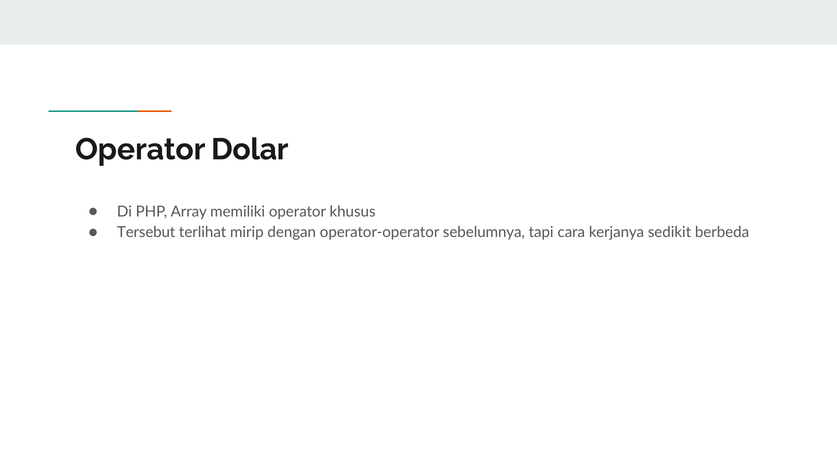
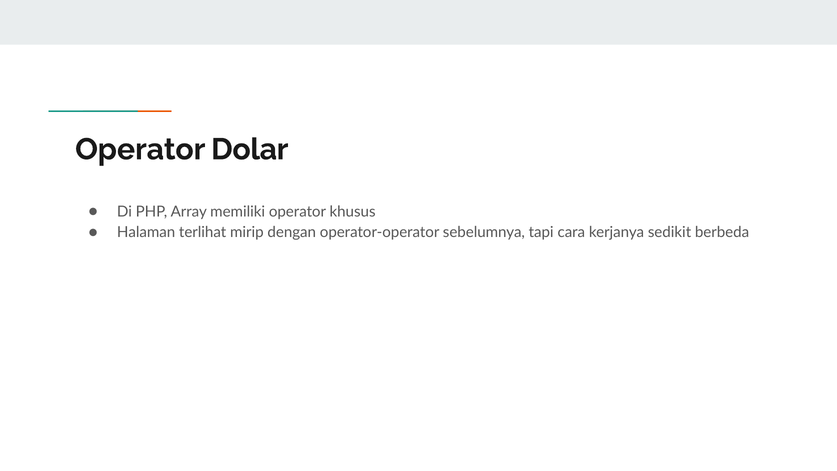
Tersebut: Tersebut -> Halaman
